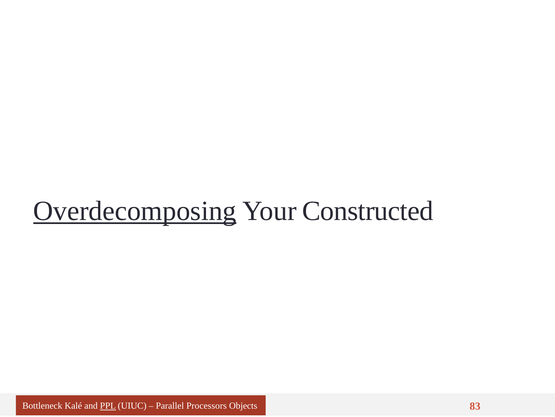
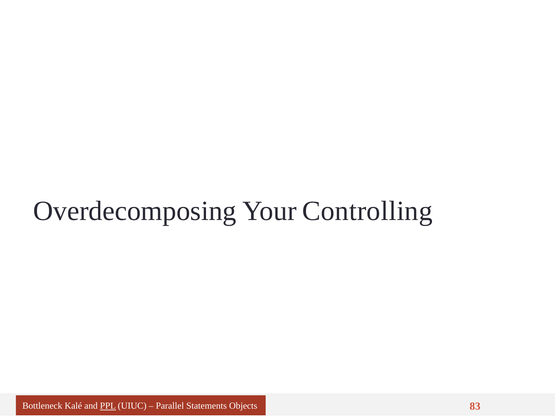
Overdecomposing underline: present -> none
Constructed: Constructed -> Controlling
Processors: Processors -> Statements
